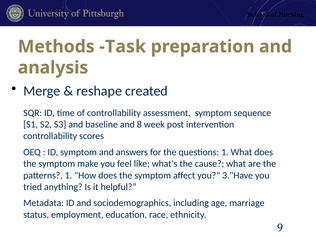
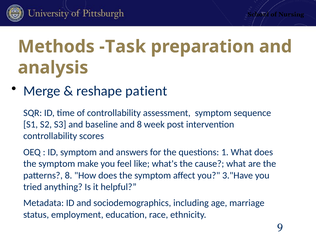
created: created -> patient
patterns 1: 1 -> 8
